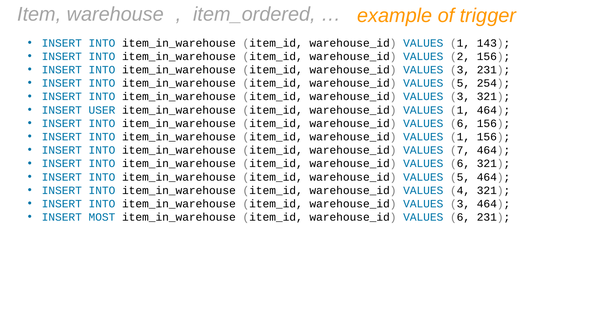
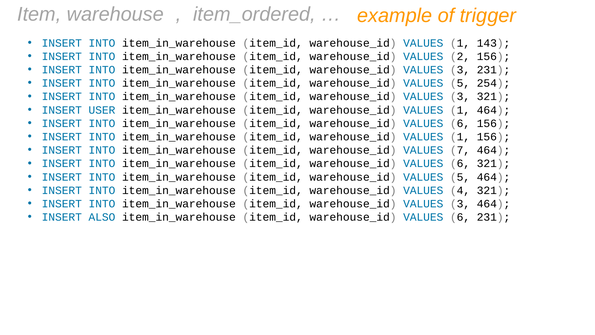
MOST: MOST -> ALSO
